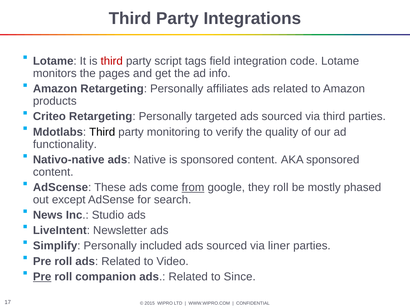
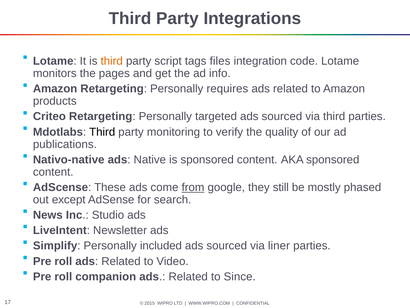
third at (112, 61) colour: red -> orange
field: field -> files
affiliates: affiliates -> requires
functionality: functionality -> publications
they roll: roll -> still
Pre at (42, 276) underline: present -> none
